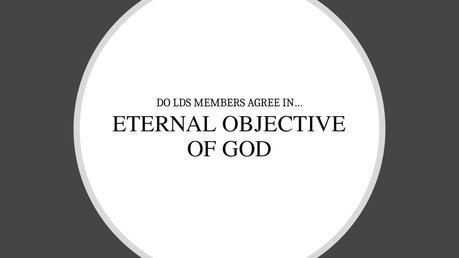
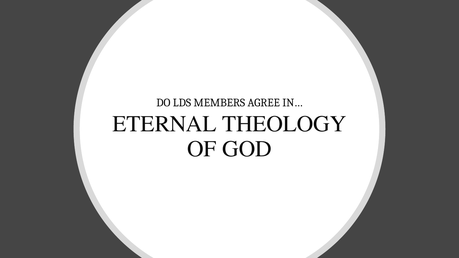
OBJECTIVE: OBJECTIVE -> THEOLOGY
